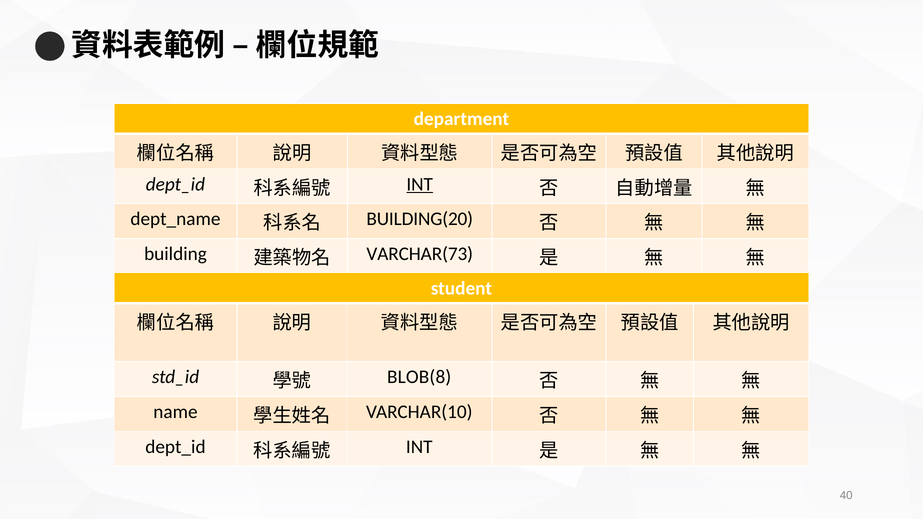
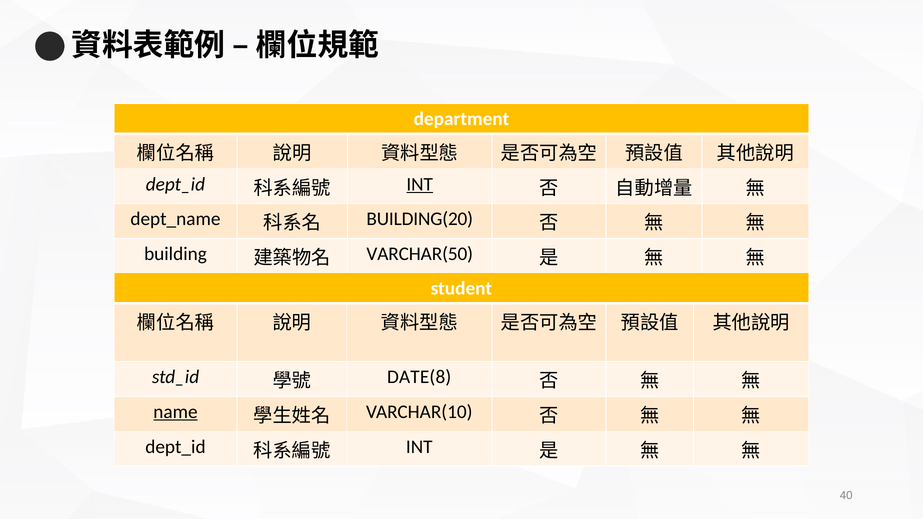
VARCHAR(73: VARCHAR(73 -> VARCHAR(50
BLOB(8: BLOB(8 -> DATE(8
name underline: none -> present
